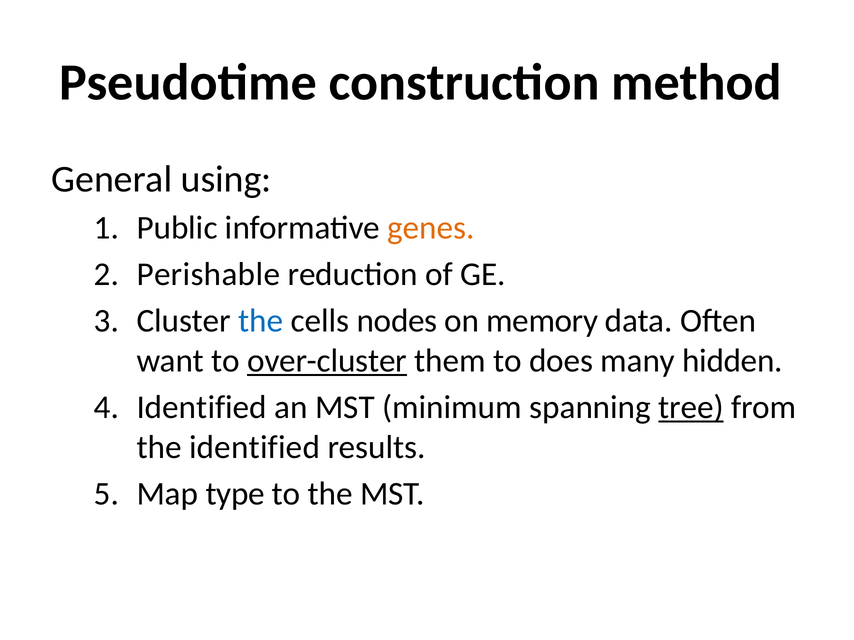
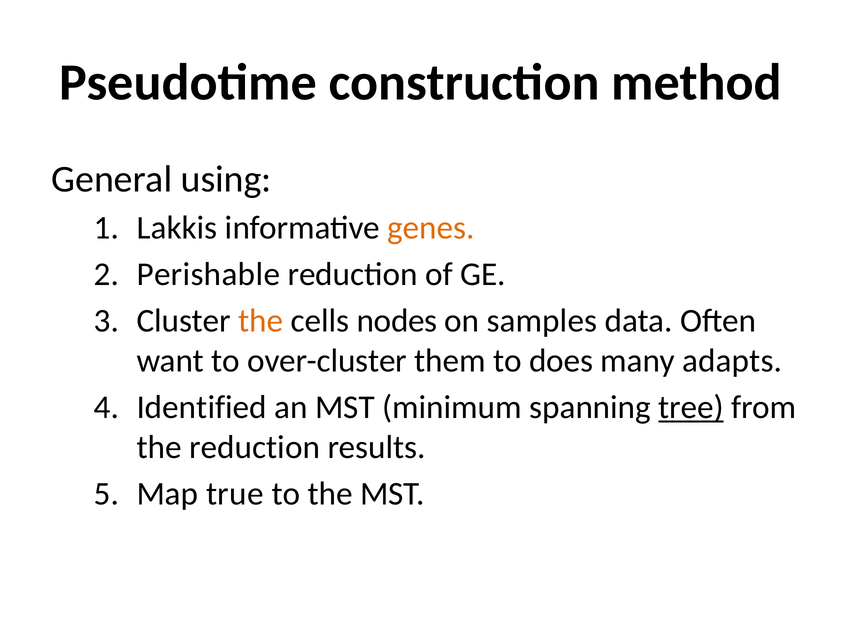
Public: Public -> Lakkis
the at (261, 321) colour: blue -> orange
memory: memory -> samples
over-cluster underline: present -> none
hidden: hidden -> adapts
the identified: identified -> reduction
type: type -> true
